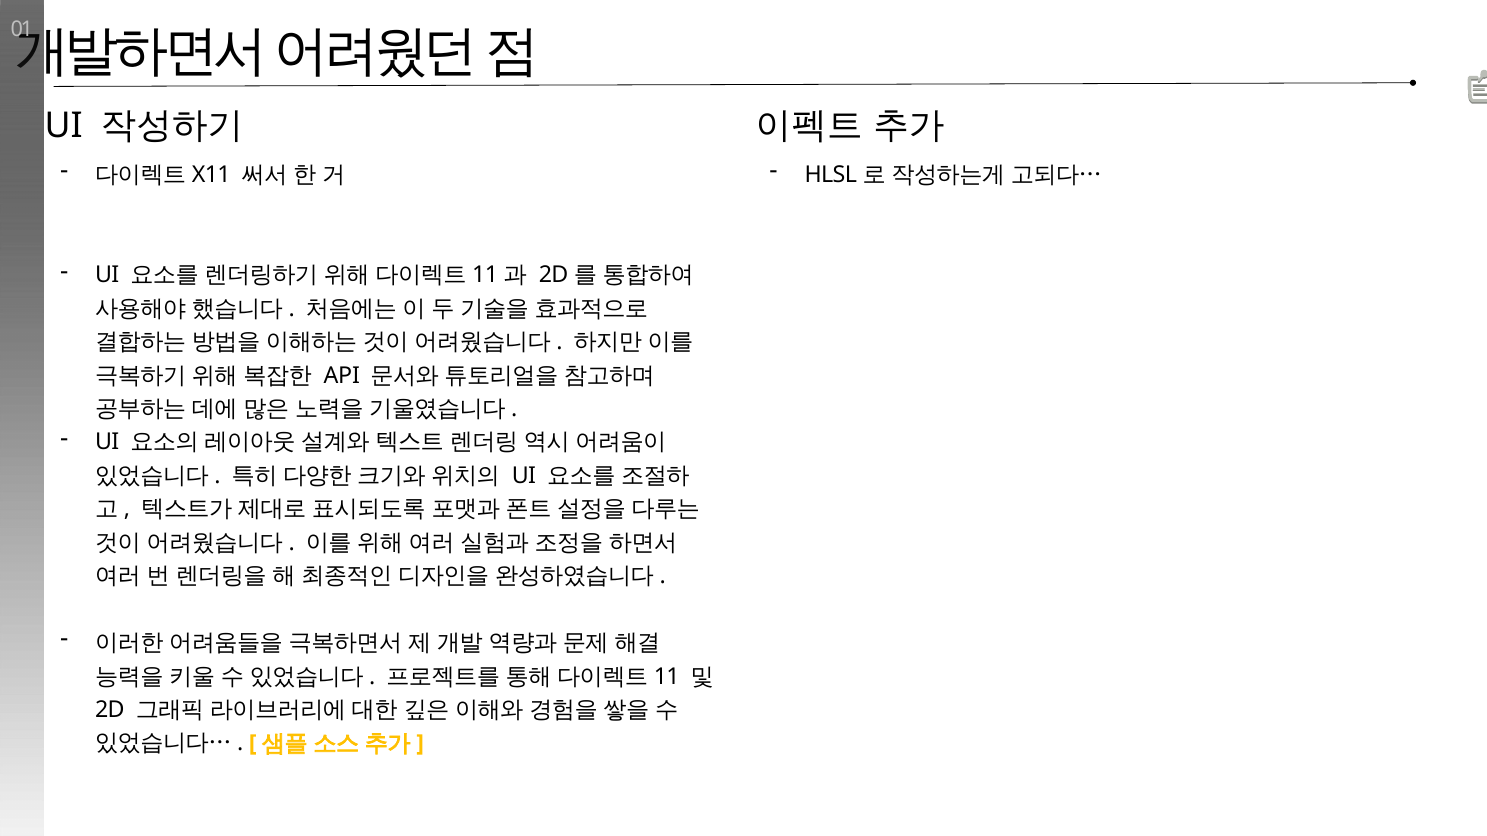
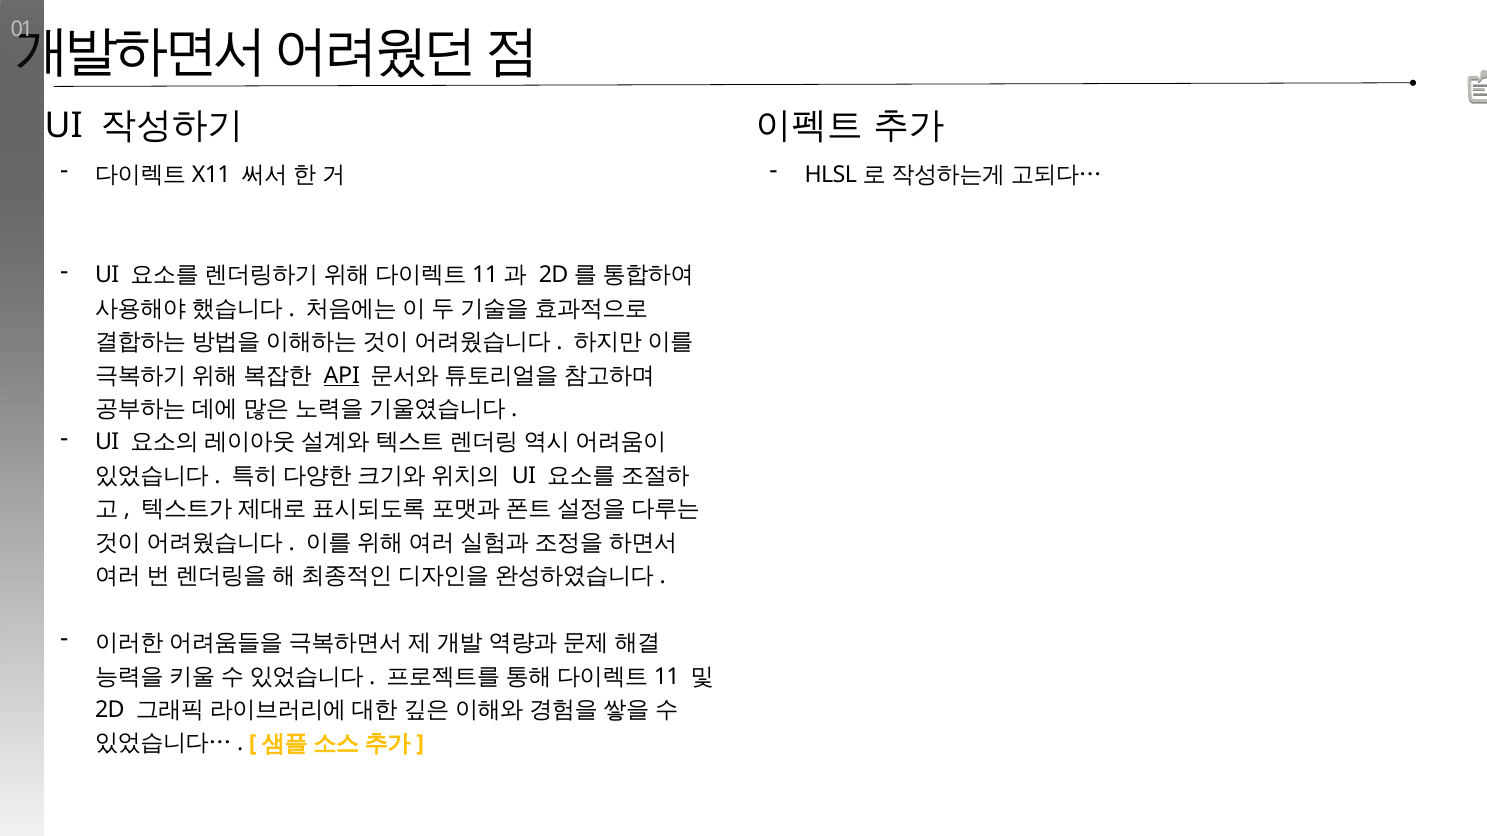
API underline: none -> present
